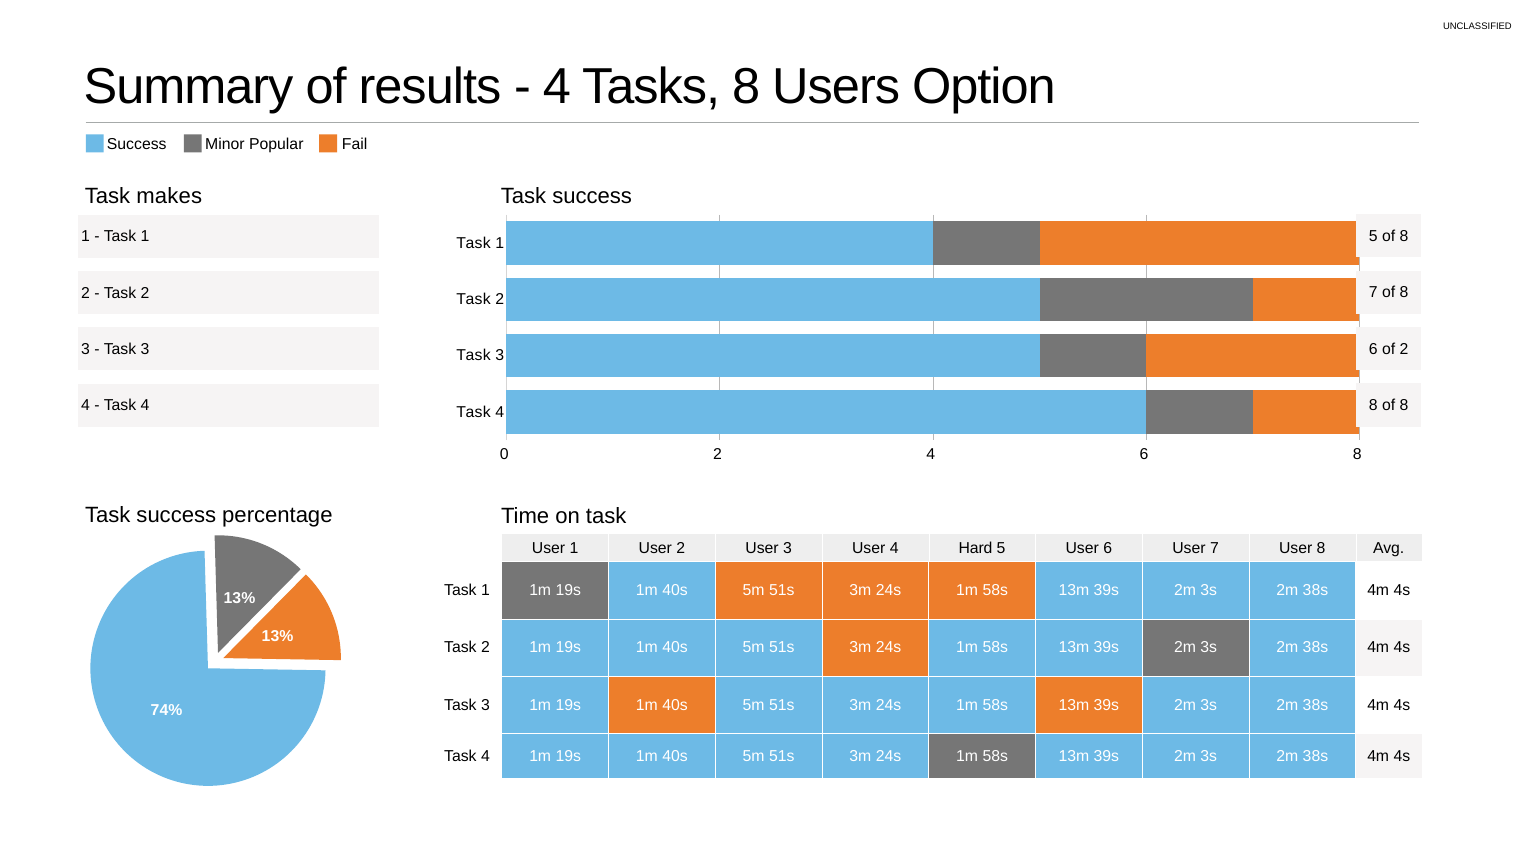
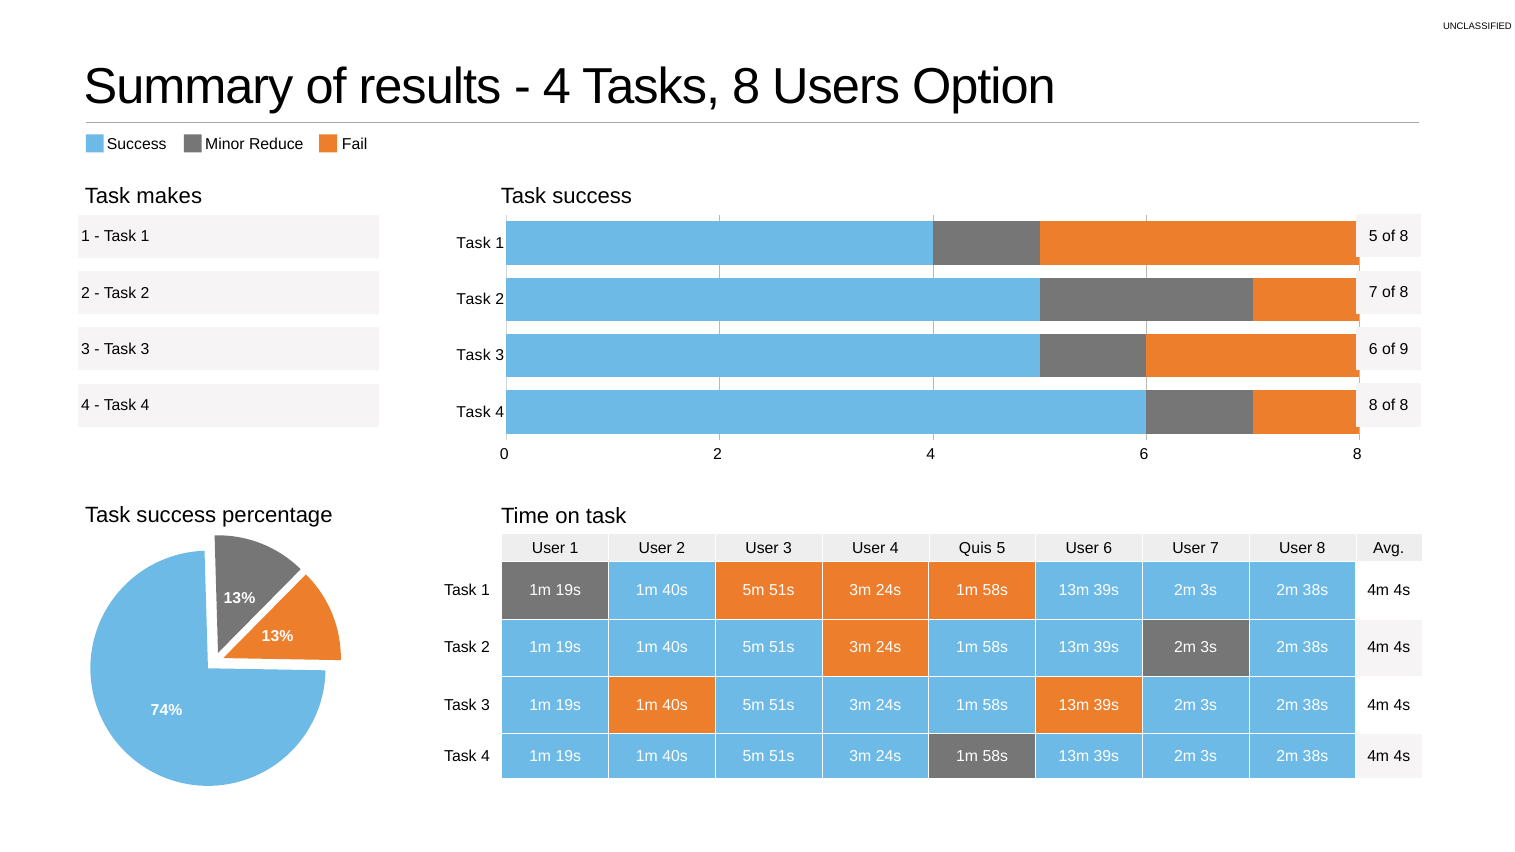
Popular: Popular -> Reduce
of 2: 2 -> 9
Hard: Hard -> Quis
